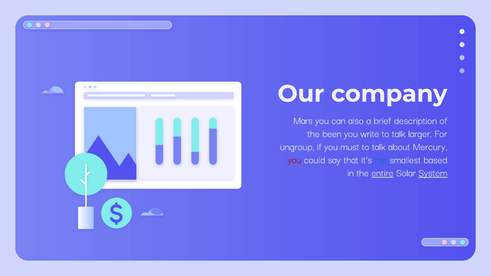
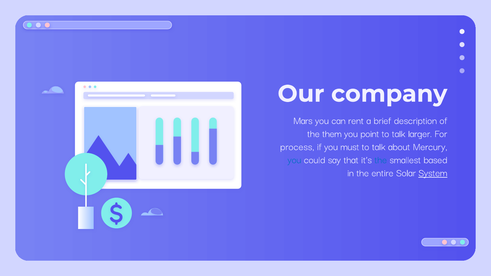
also: also -> rent
been: been -> them
write: write -> point
ungroup: ungroup -> process
you at (294, 160) colour: red -> blue
entire underline: present -> none
